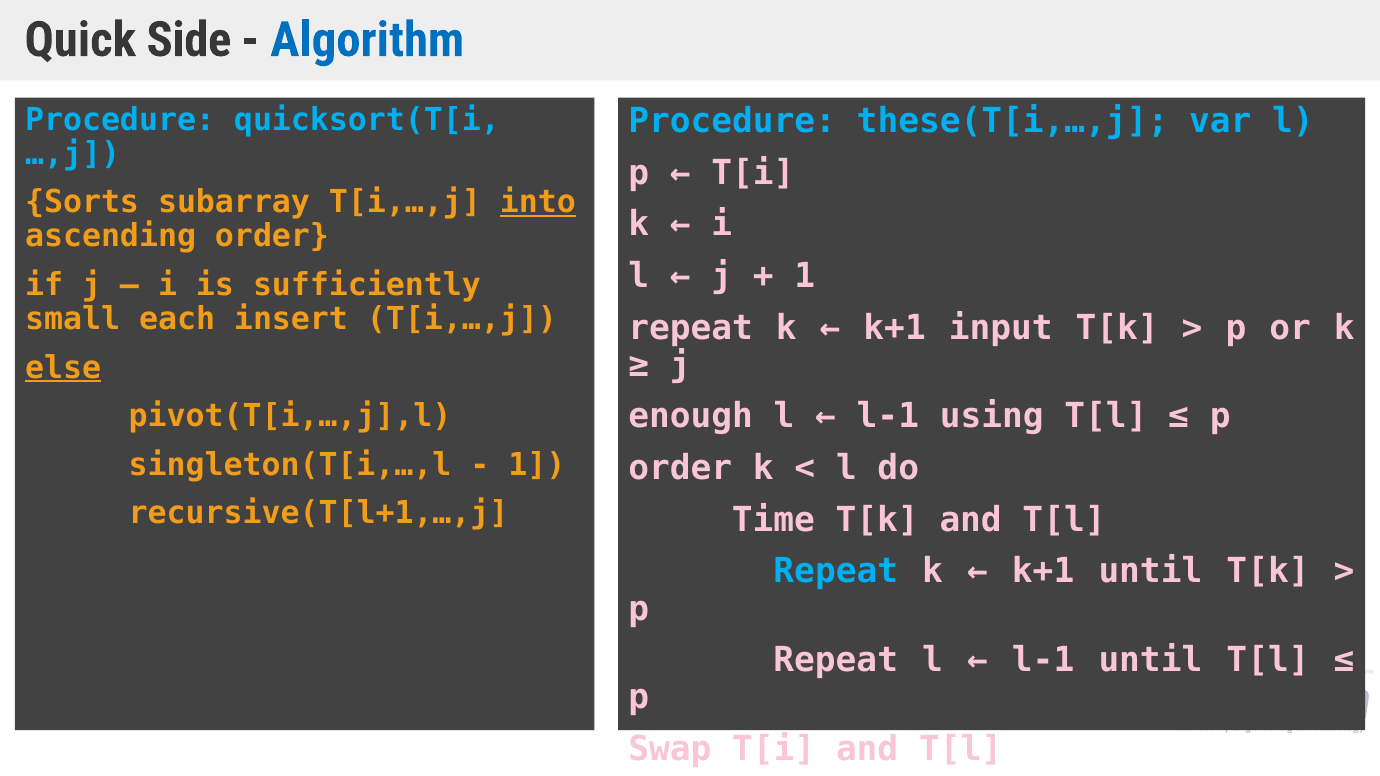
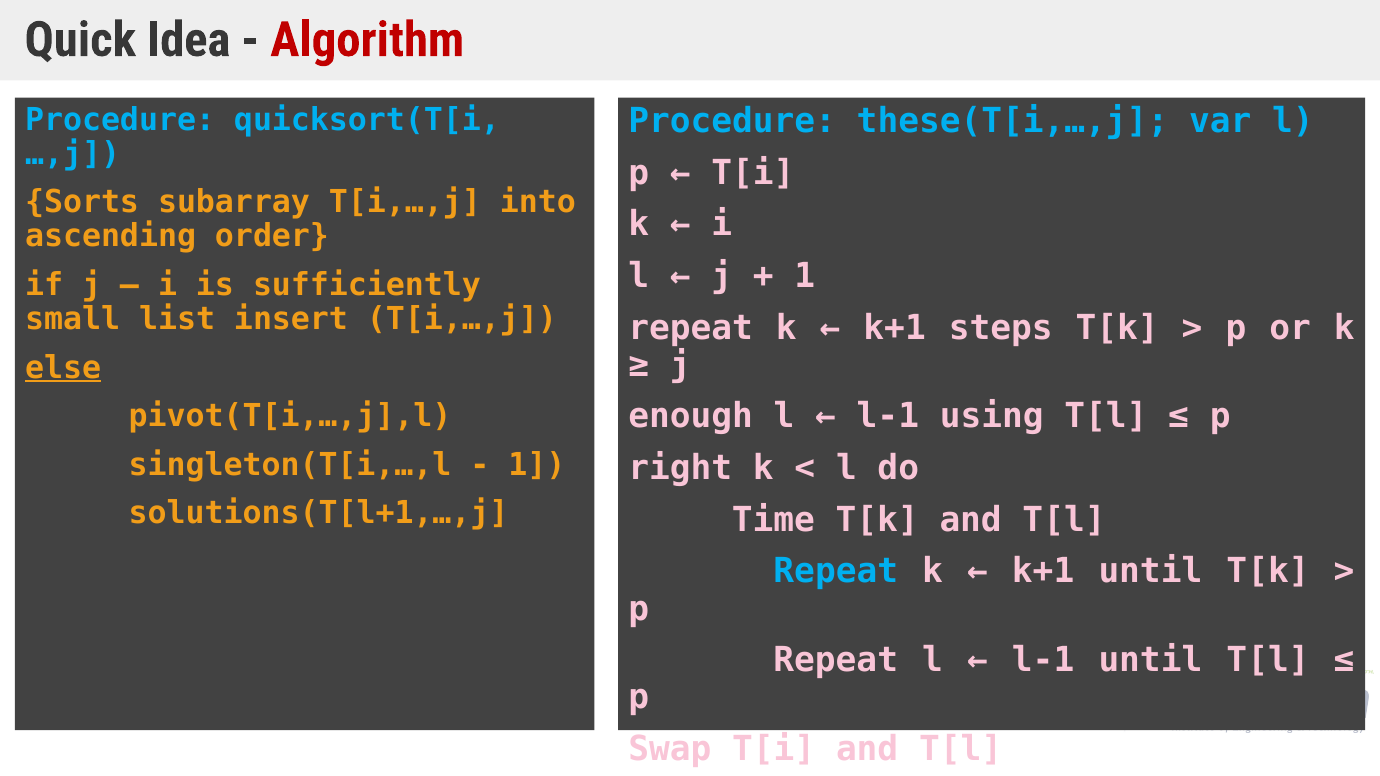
Side: Side -> Idea
Algorithm colour: blue -> red
into underline: present -> none
each: each -> list
input: input -> steps
order at (680, 468): order -> right
recursive(T[l+1,…,j: recursive(T[l+1,…,j -> solutions(T[l+1,…,j
